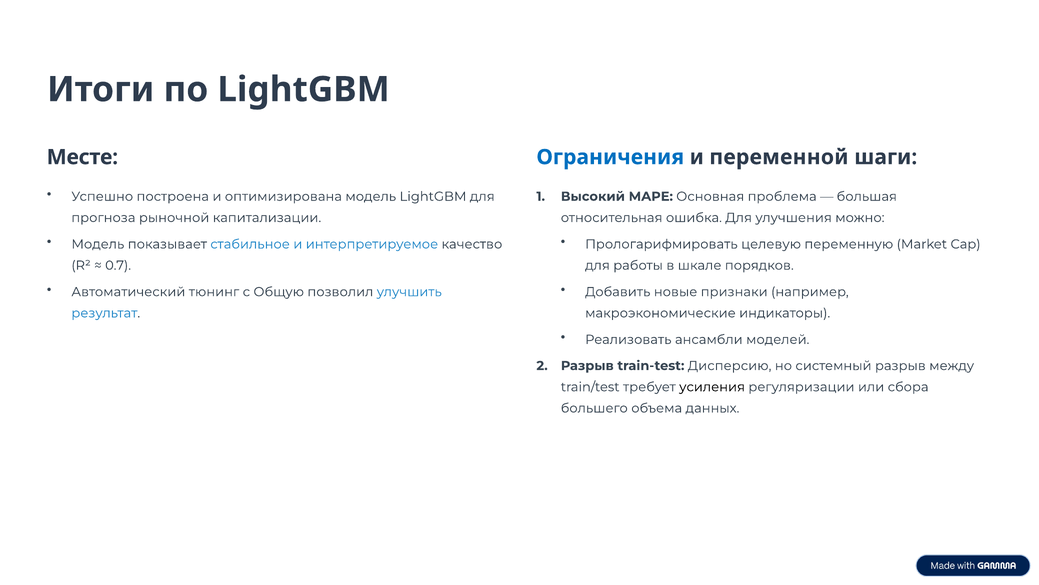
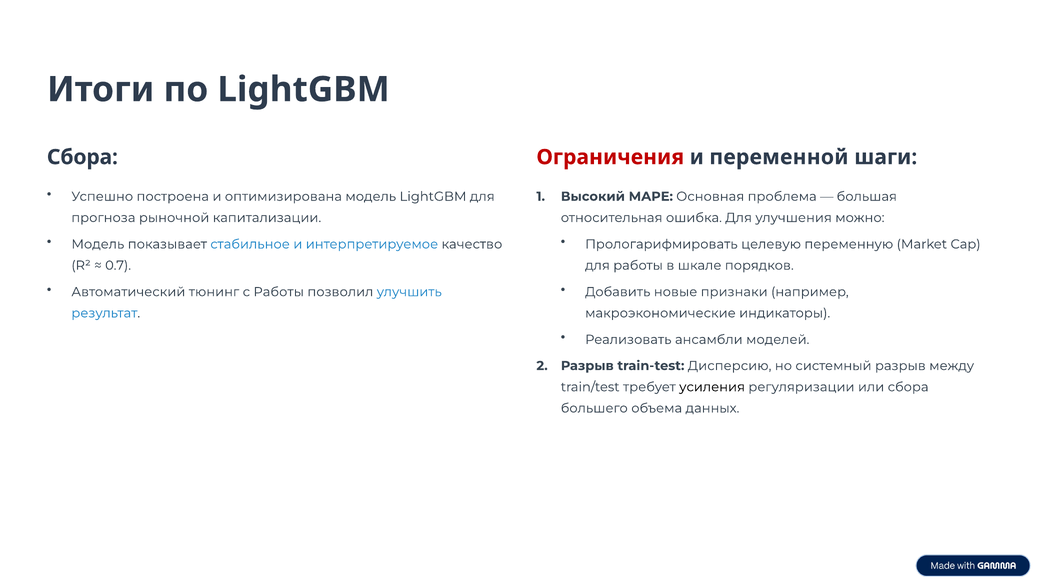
Месте at (82, 157): Месте -> Сбора
Ограничения colour: blue -> red
с Общую: Общую -> Работы
